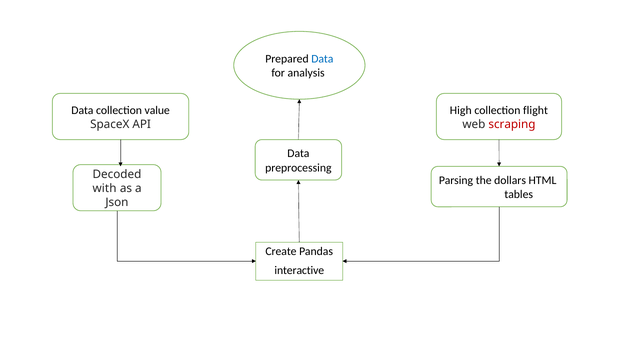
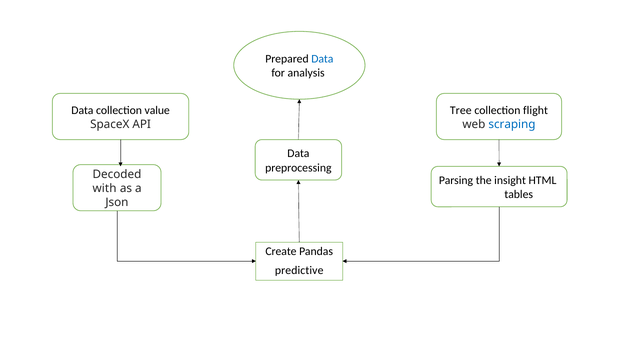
High: High -> Tree
scraping colour: red -> blue
dollars: dollars -> insight
interactive: interactive -> predictive
